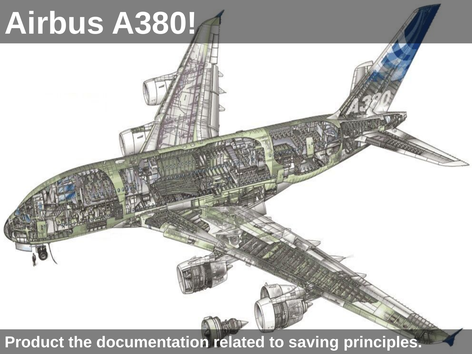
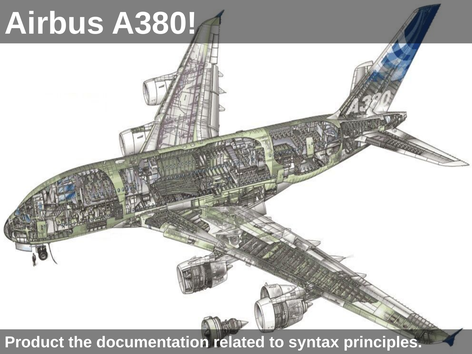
saving: saving -> syntax
